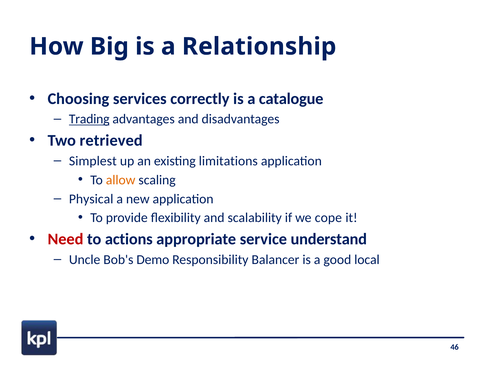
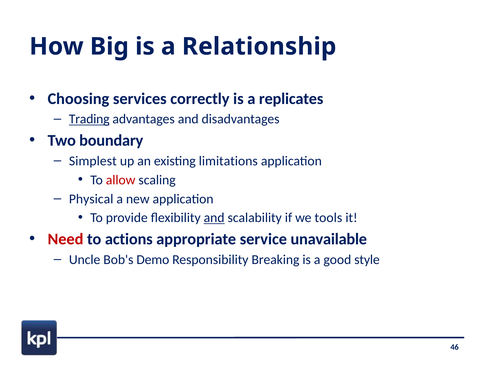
catalogue: catalogue -> replicates
retrieved: retrieved -> boundary
allow colour: orange -> red
and at (214, 218) underline: none -> present
cope: cope -> tools
understand: understand -> unavailable
Balancer: Balancer -> Breaking
local: local -> style
